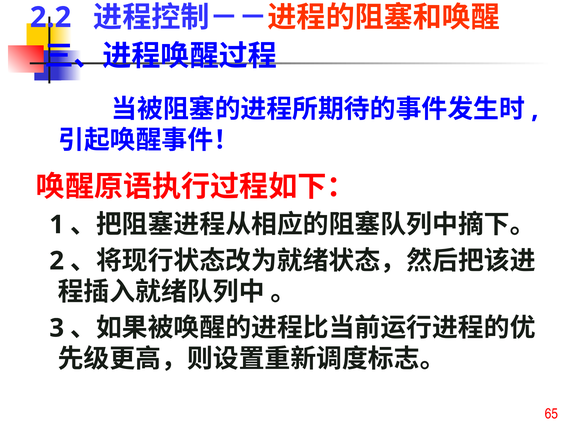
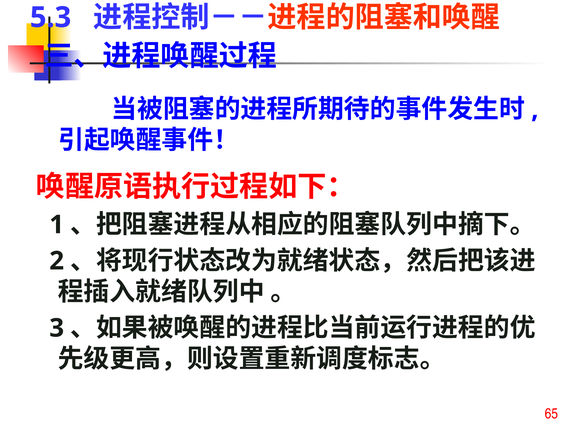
2.2: 2.2 -> 5.3
